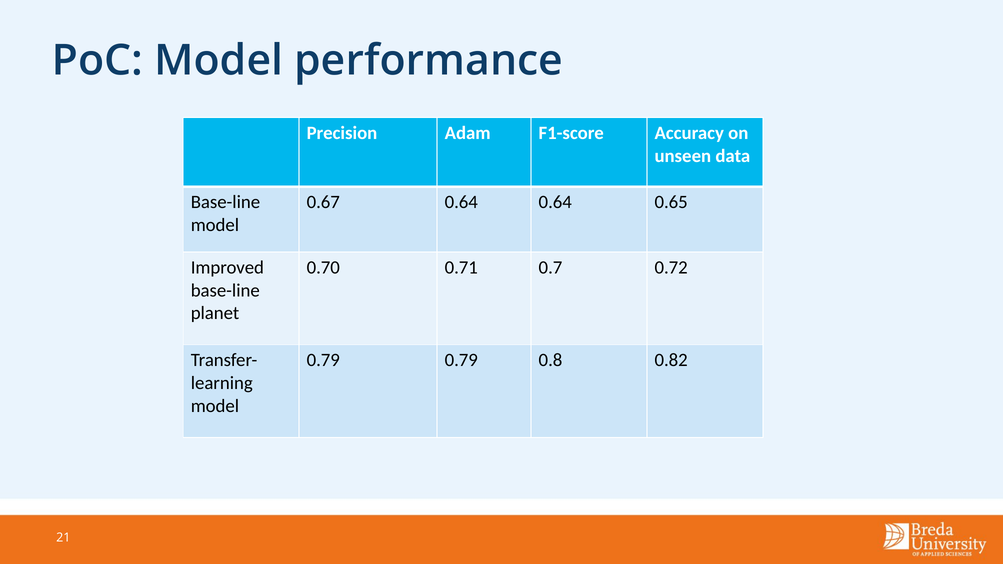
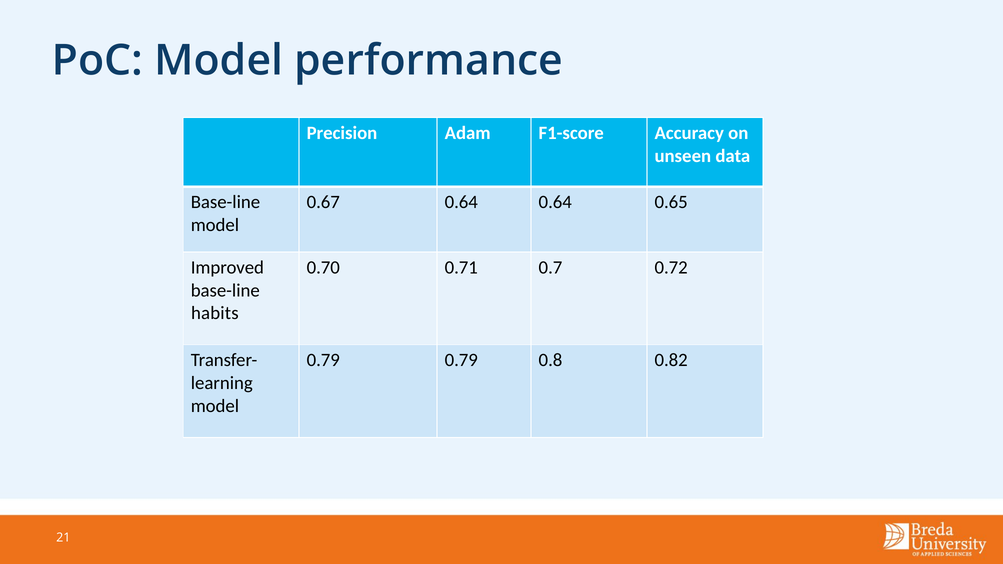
planet: planet -> habits
